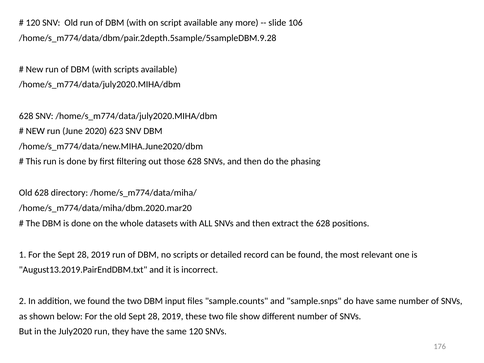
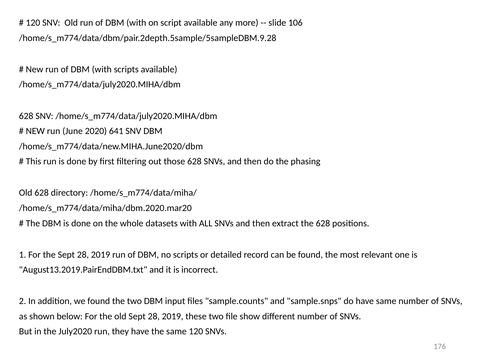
623: 623 -> 641
